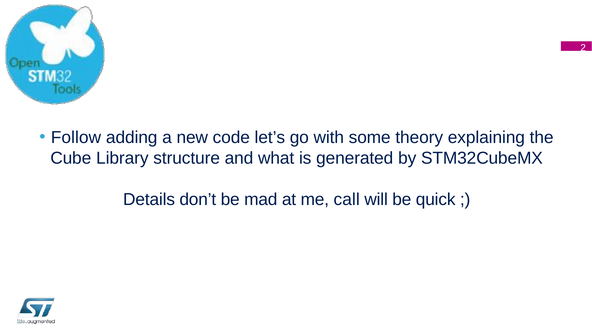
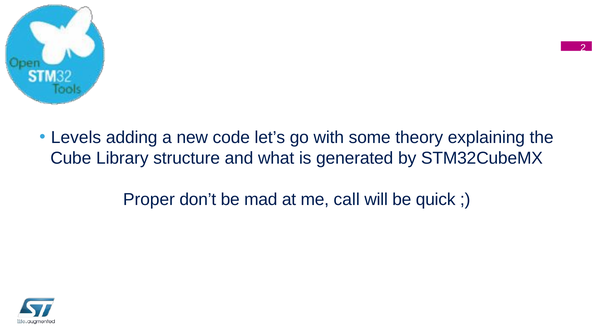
Follow: Follow -> Levels
Details: Details -> Proper
